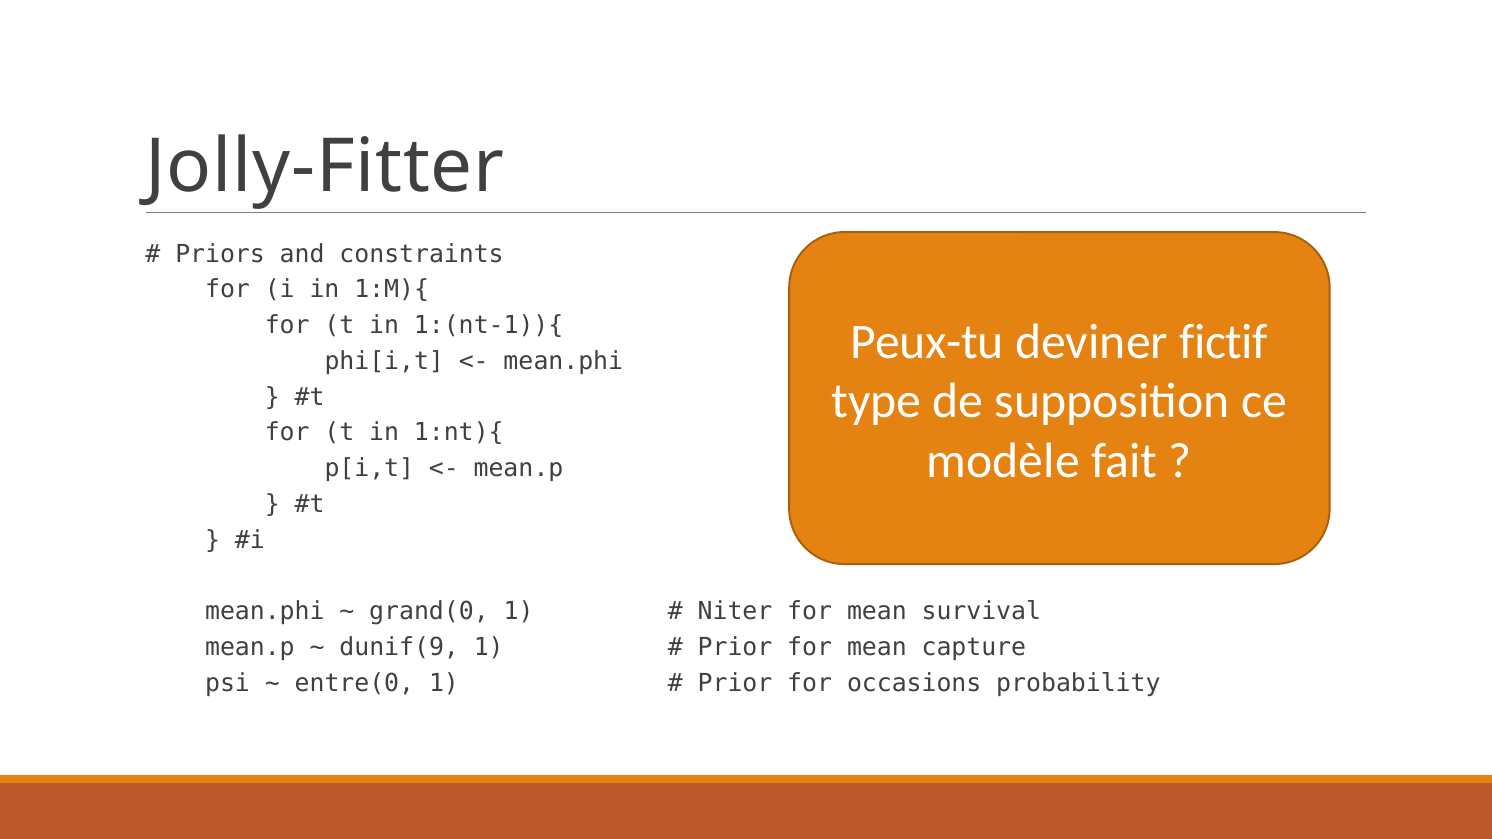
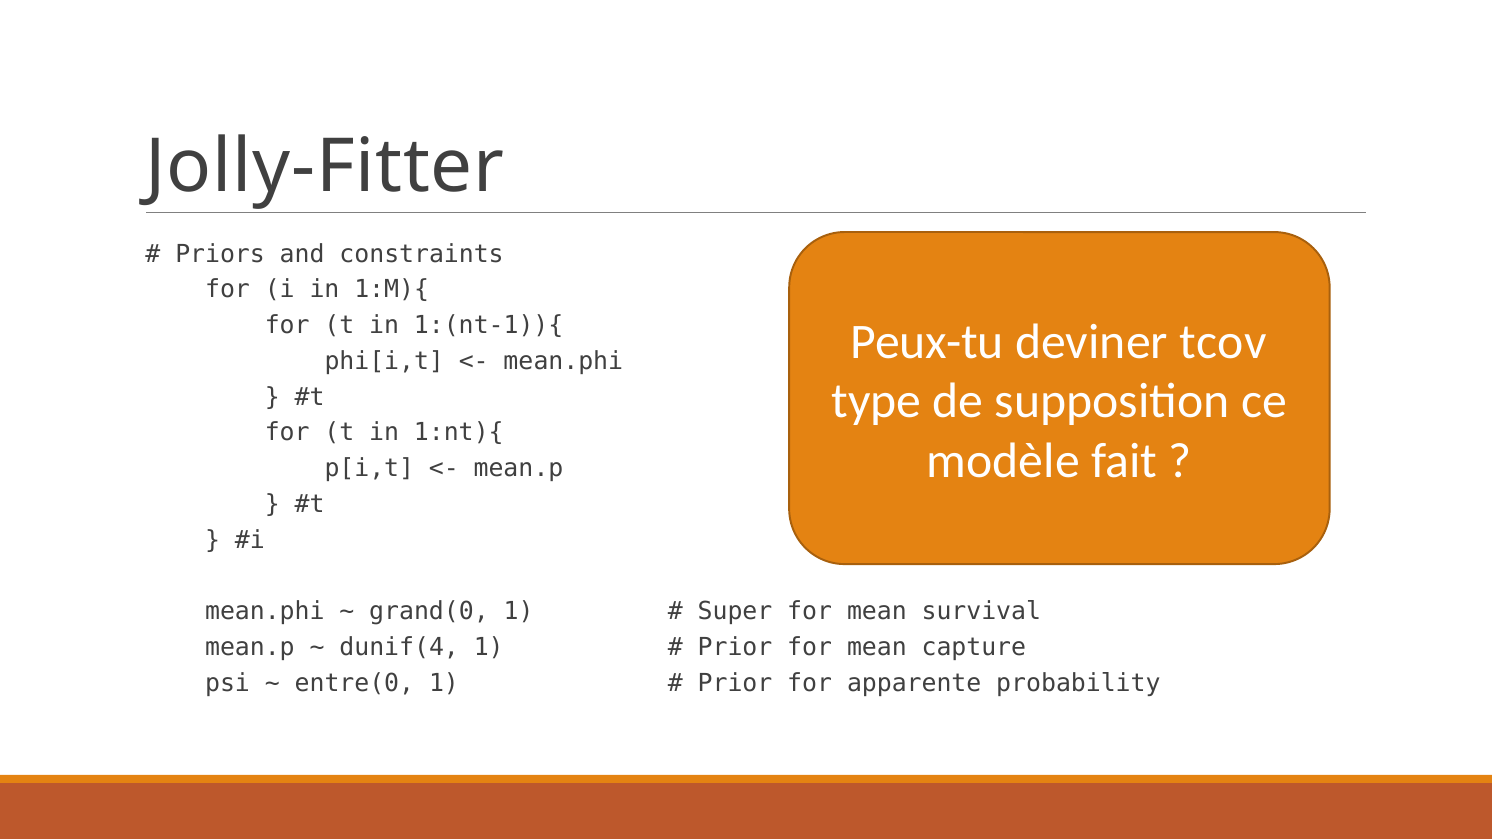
fictif: fictif -> tcov
Niter: Niter -> Super
dunif(9: dunif(9 -> dunif(4
occasions: occasions -> apparente
